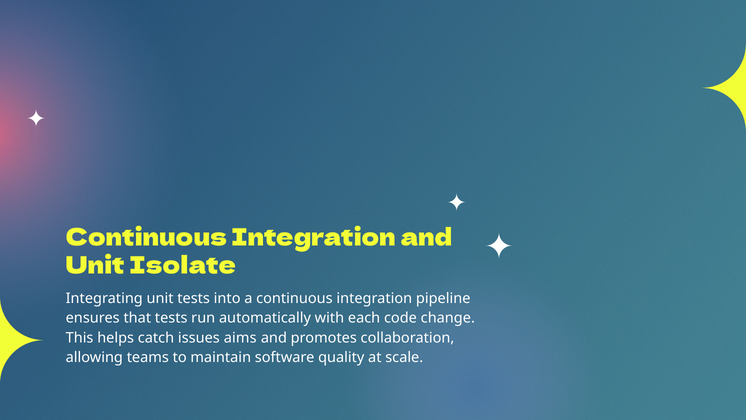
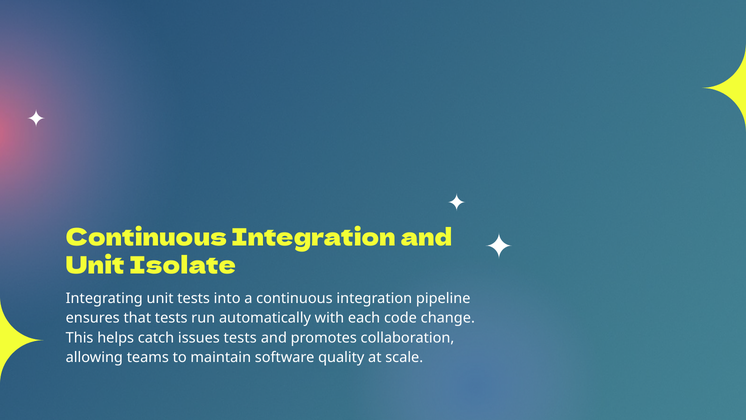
issues aims: aims -> tests
